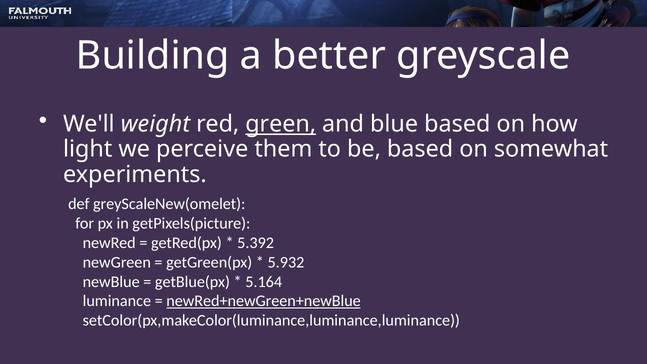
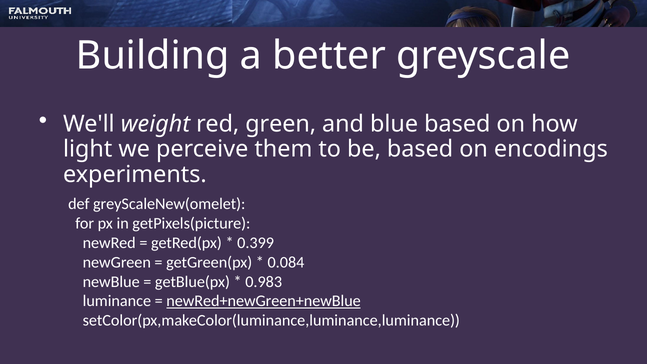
green underline: present -> none
somewhat: somewhat -> encodings
5.392: 5.392 -> 0.399
5.932: 5.932 -> 0.084
5.164: 5.164 -> 0.983
